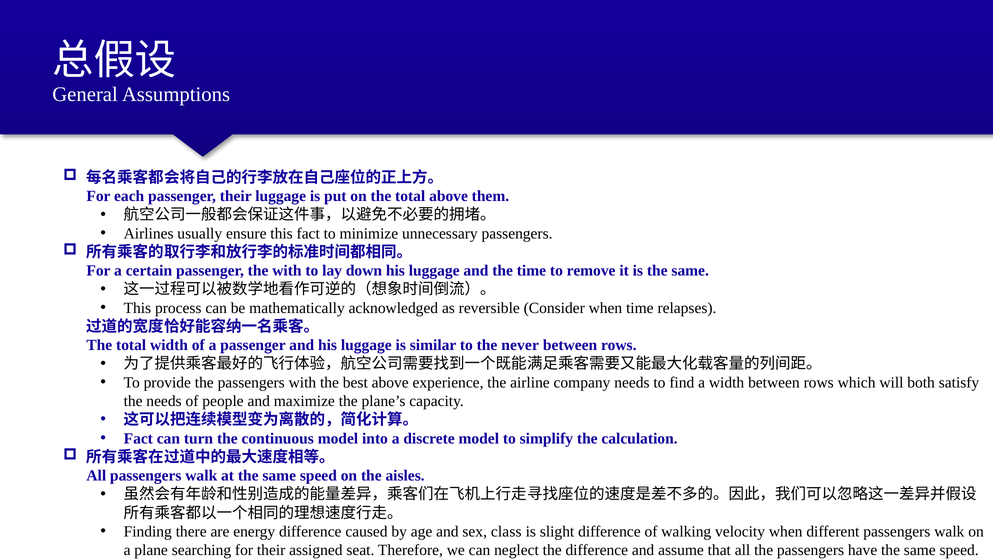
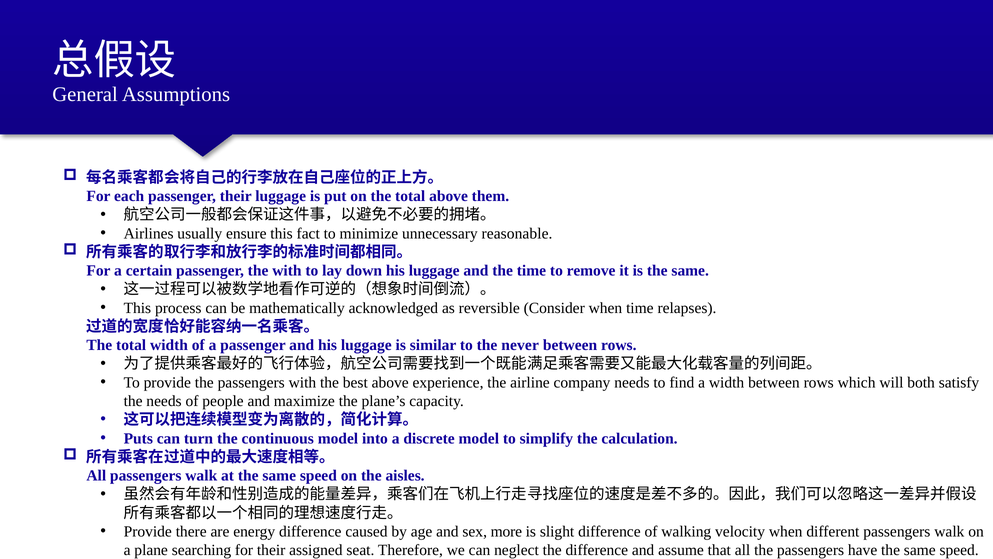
unnecessary passengers: passengers -> reasonable
Fact at (138, 438): Fact -> Puts
Finding at (148, 531): Finding -> Provide
class: class -> more
